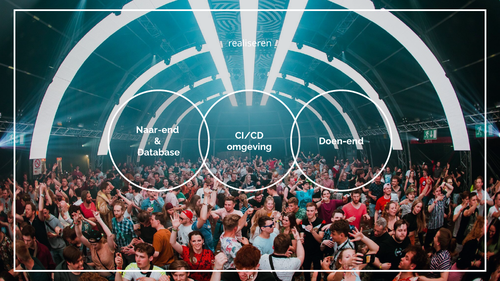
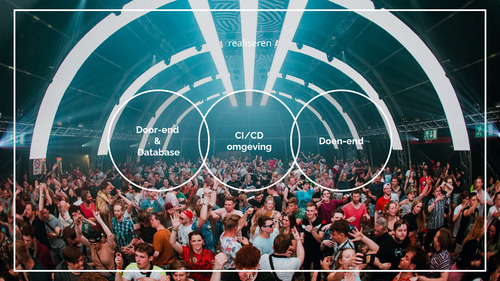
Naar-end: Naar-end -> Door-end
